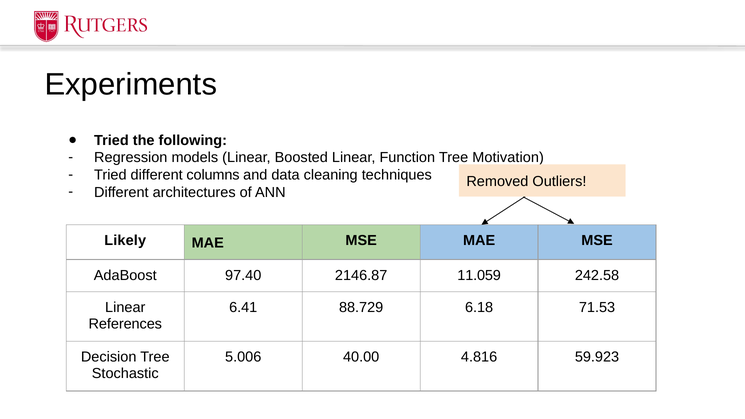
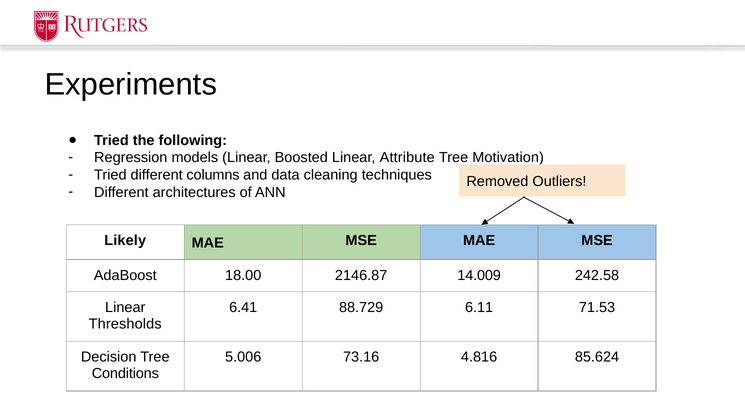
Function: Function -> Attribute
97.40: 97.40 -> 18.00
11.059: 11.059 -> 14.009
6.18: 6.18 -> 6.11
References: References -> Thresholds
40.00: 40.00 -> 73.16
59.923: 59.923 -> 85.624
Stochastic: Stochastic -> Conditions
